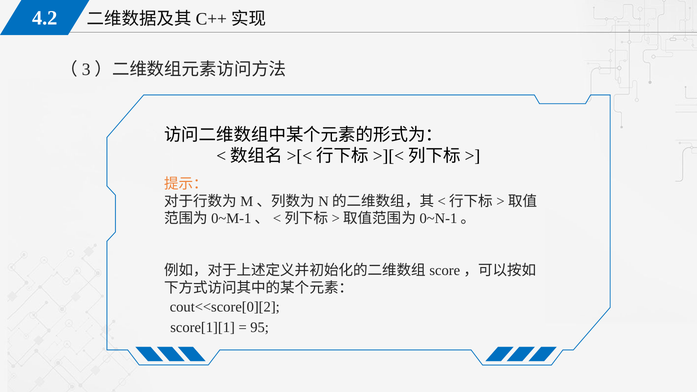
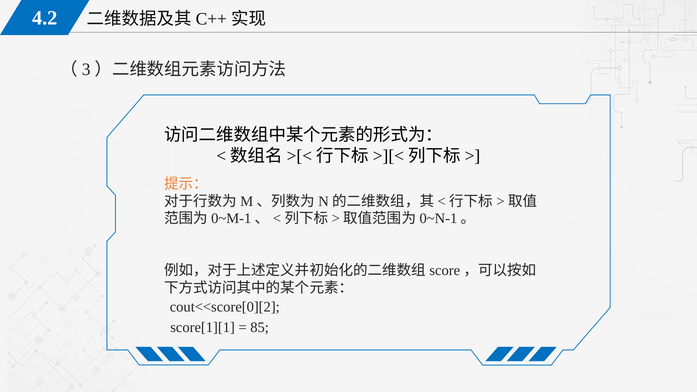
95: 95 -> 85
